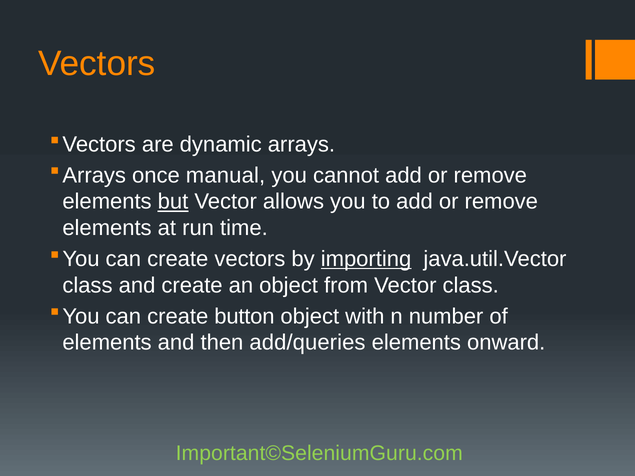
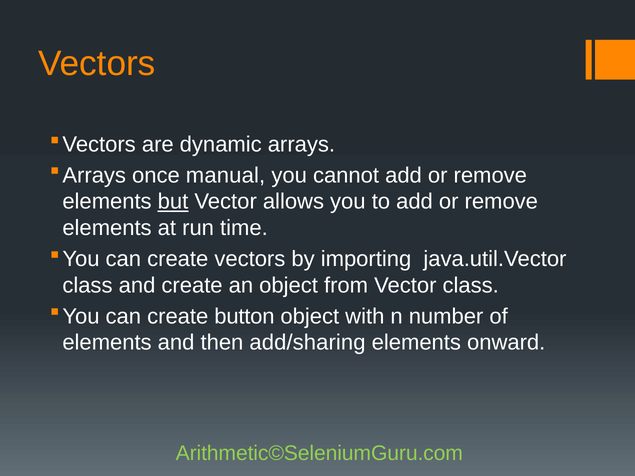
importing underline: present -> none
add/queries: add/queries -> add/sharing
Important©SeleniumGuru.com: Important©SeleniumGuru.com -> Arithmetic©SeleniumGuru.com
